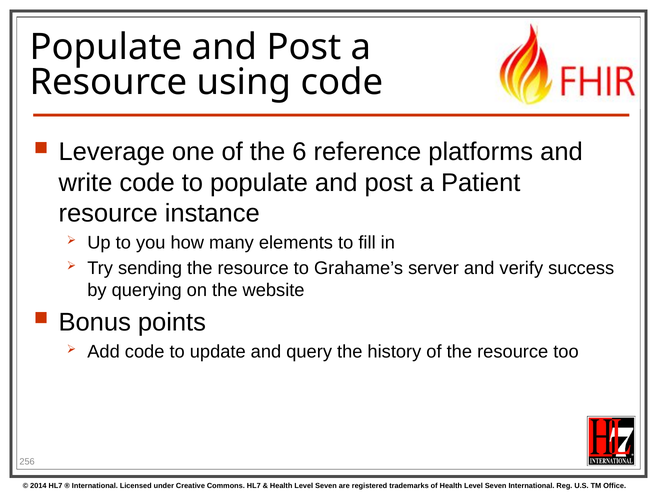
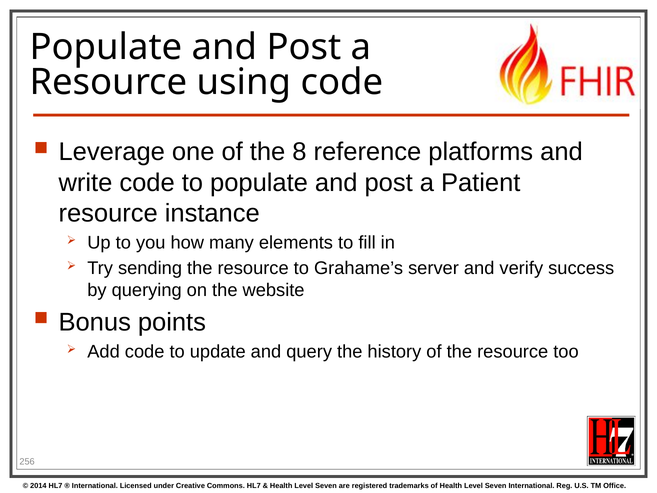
6: 6 -> 8
